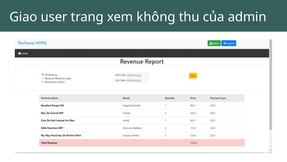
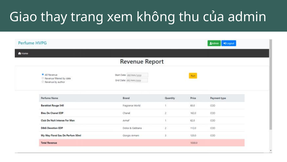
user: user -> thay
